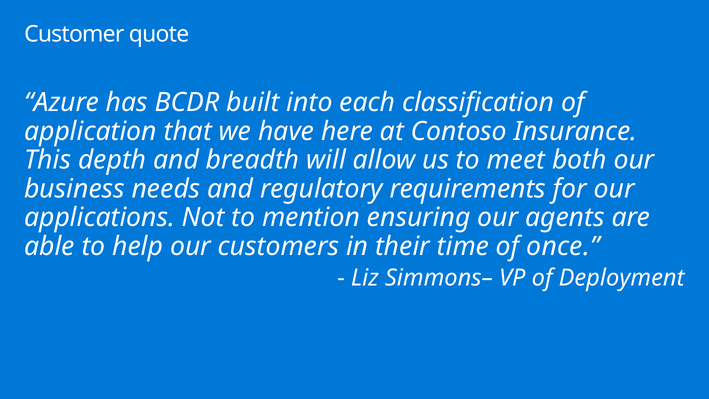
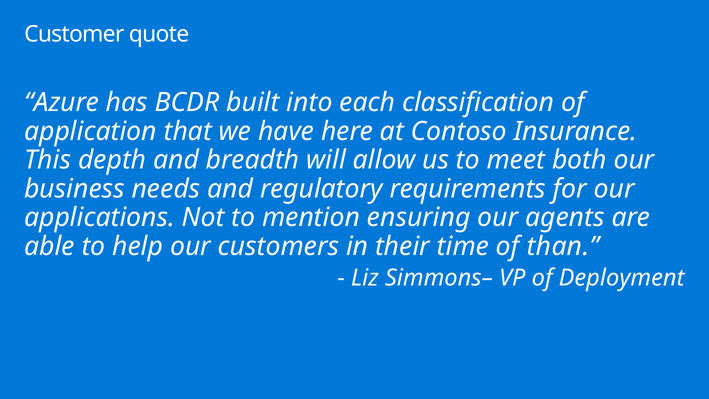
once: once -> than
